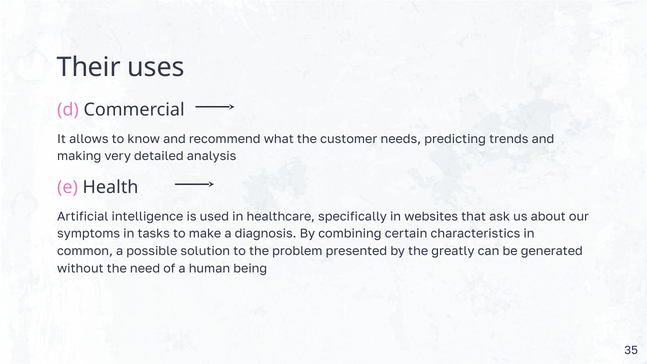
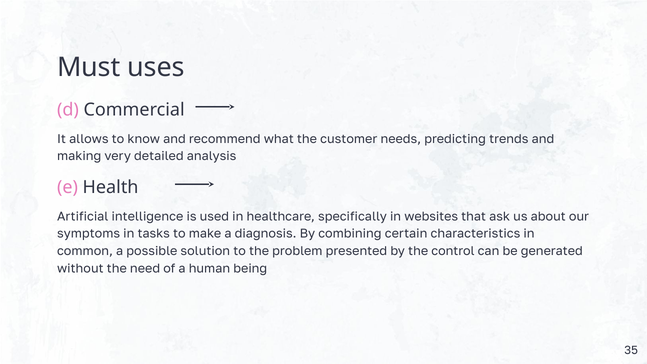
Their: Their -> Must
greatly: greatly -> control
